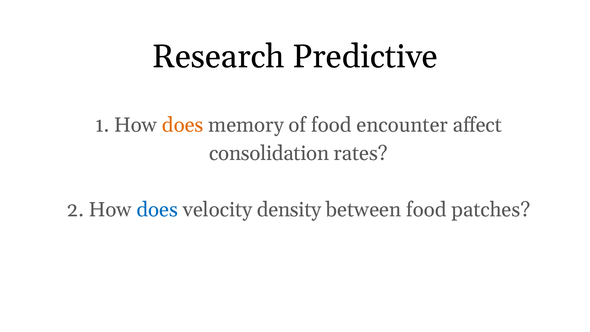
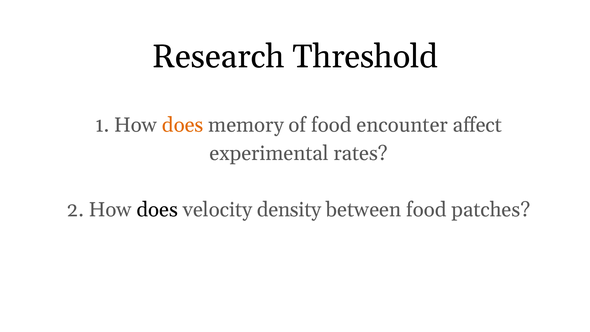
Predictive: Predictive -> Threshold
consolidation: consolidation -> experimental
does at (157, 210) colour: blue -> black
